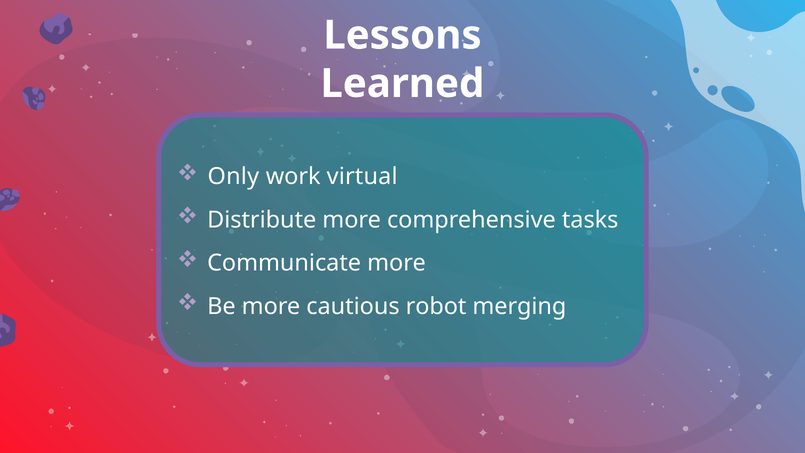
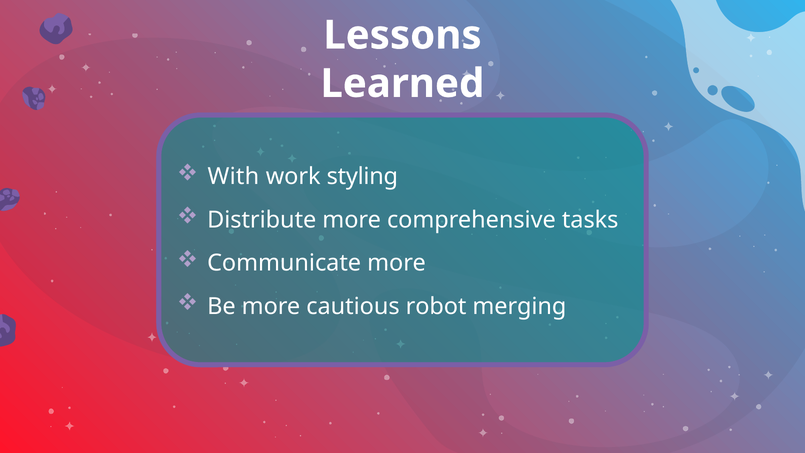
Only: Only -> With
virtual: virtual -> styling
